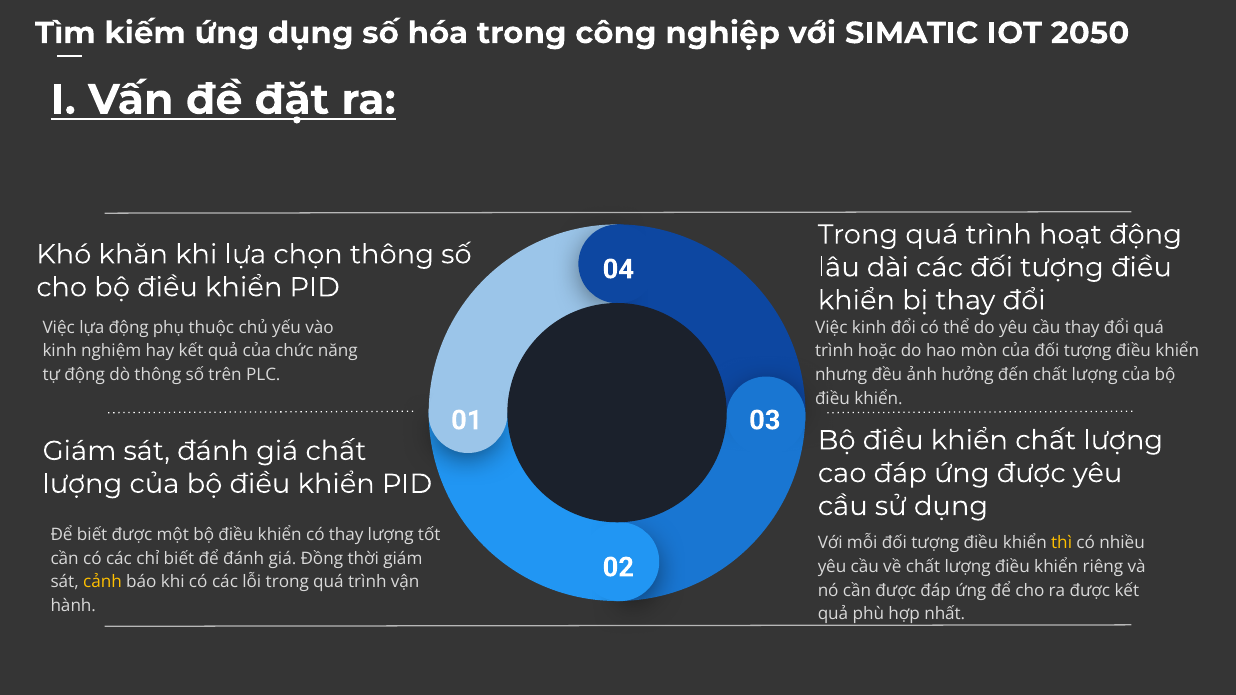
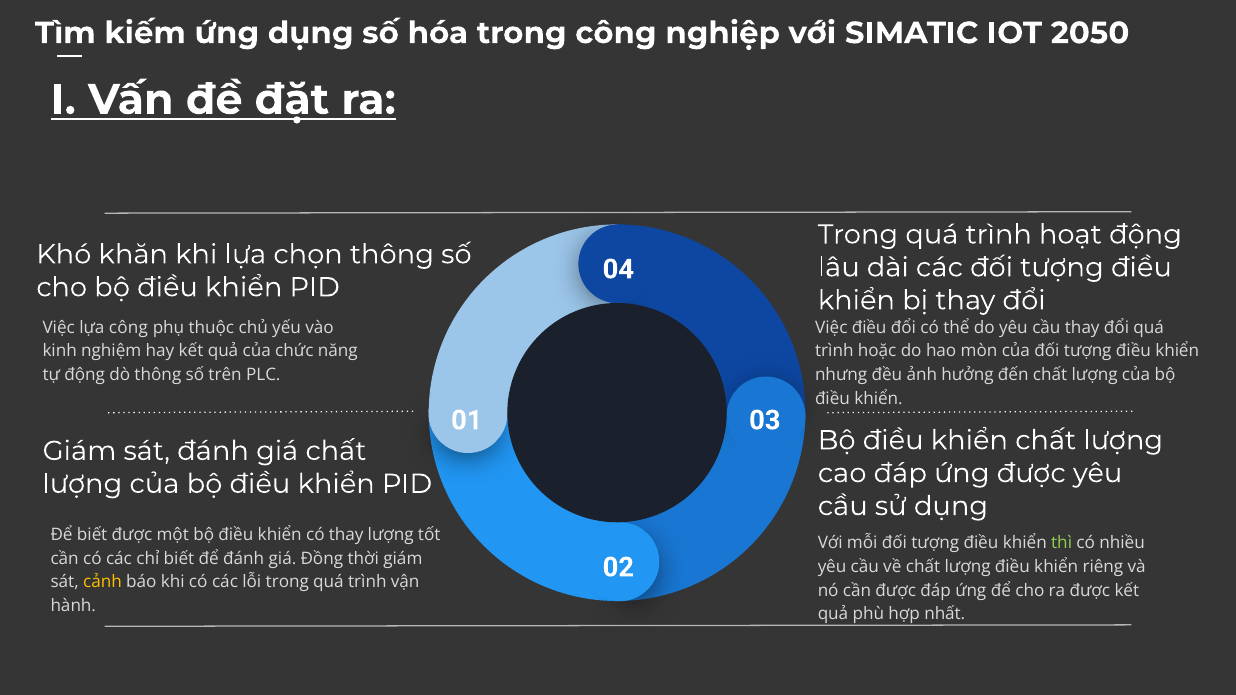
lựa động: động -> công
Việc kinh: kinh -> điều
thì colour: yellow -> light green
